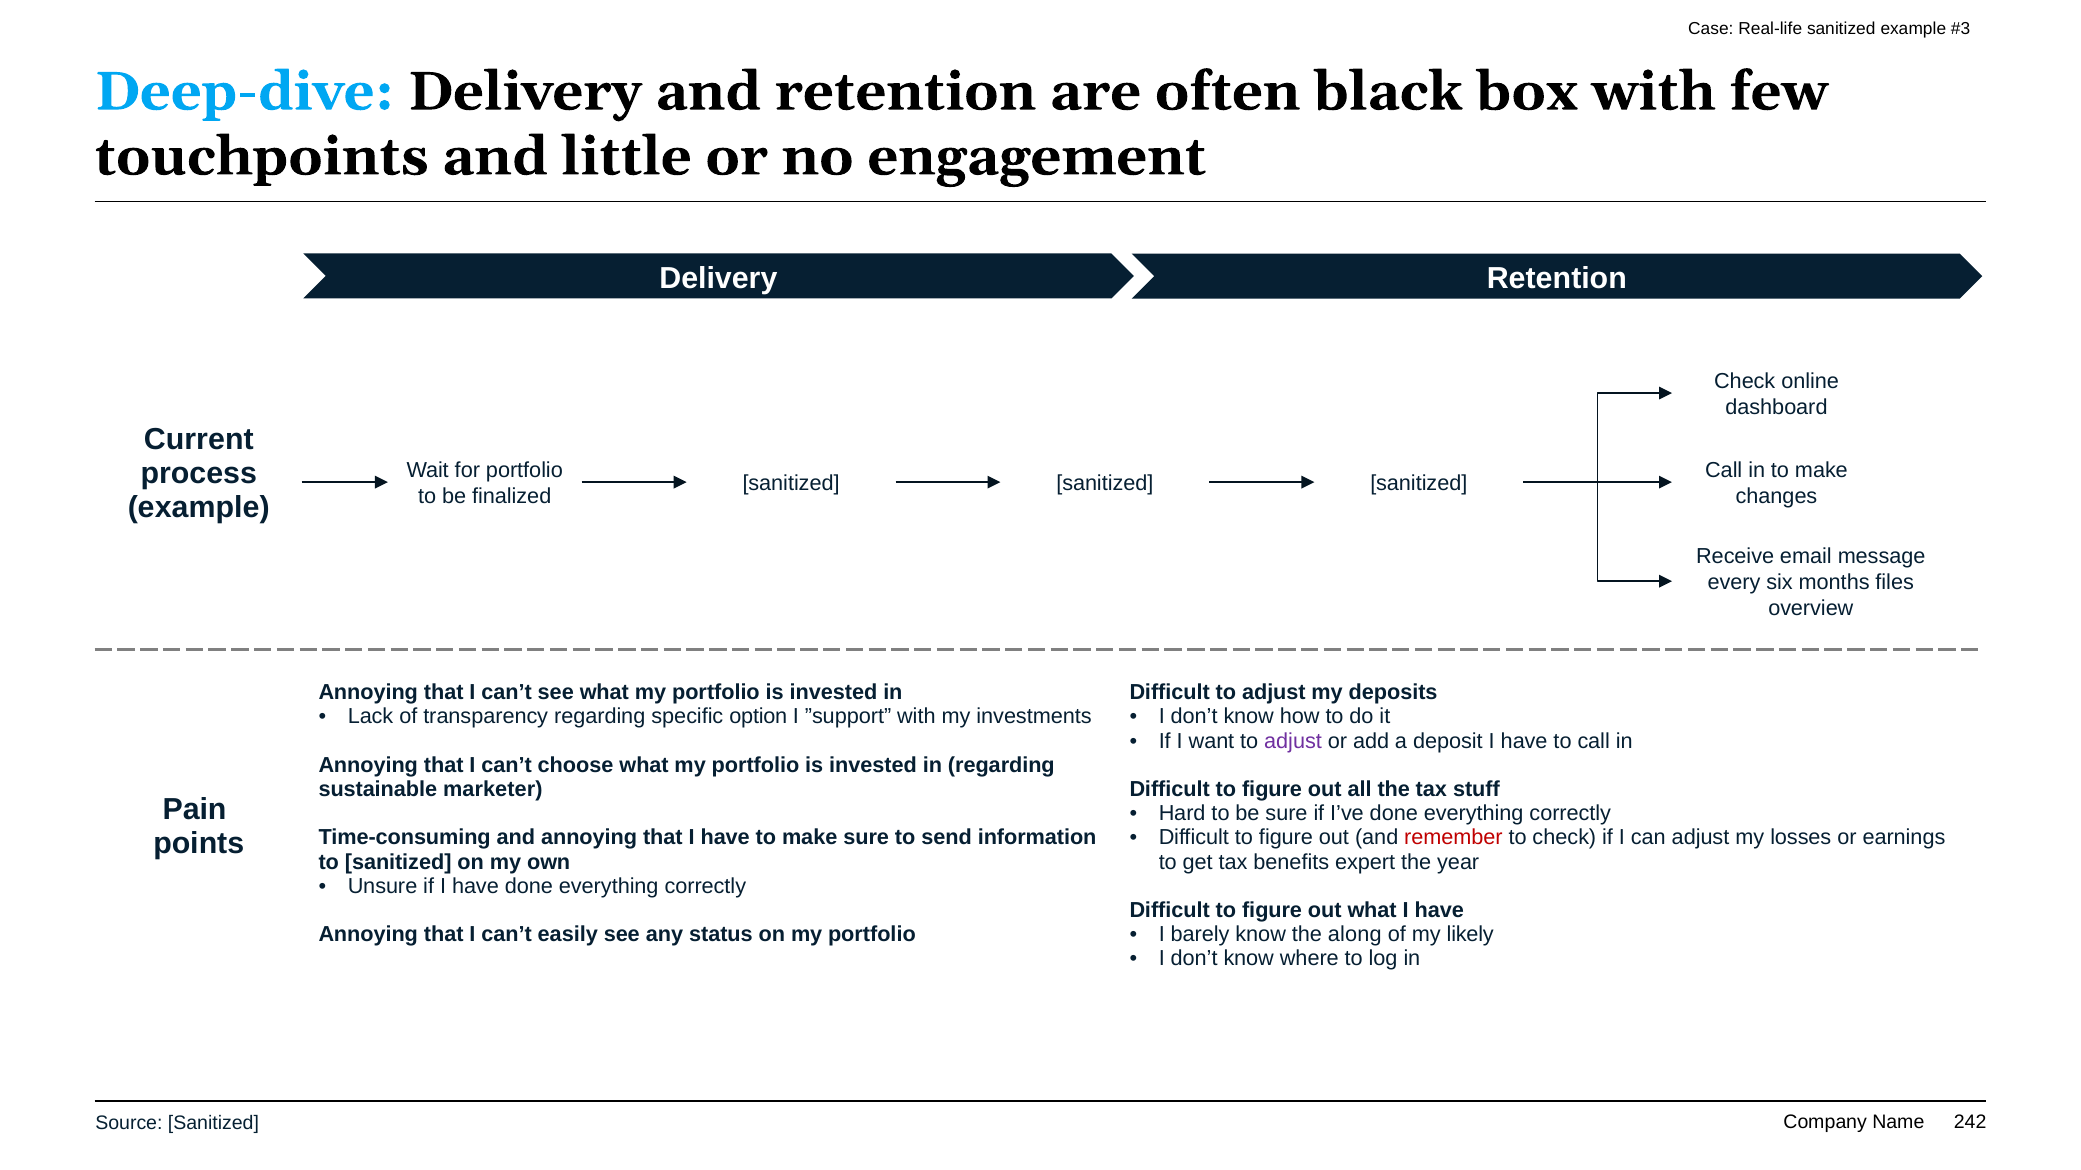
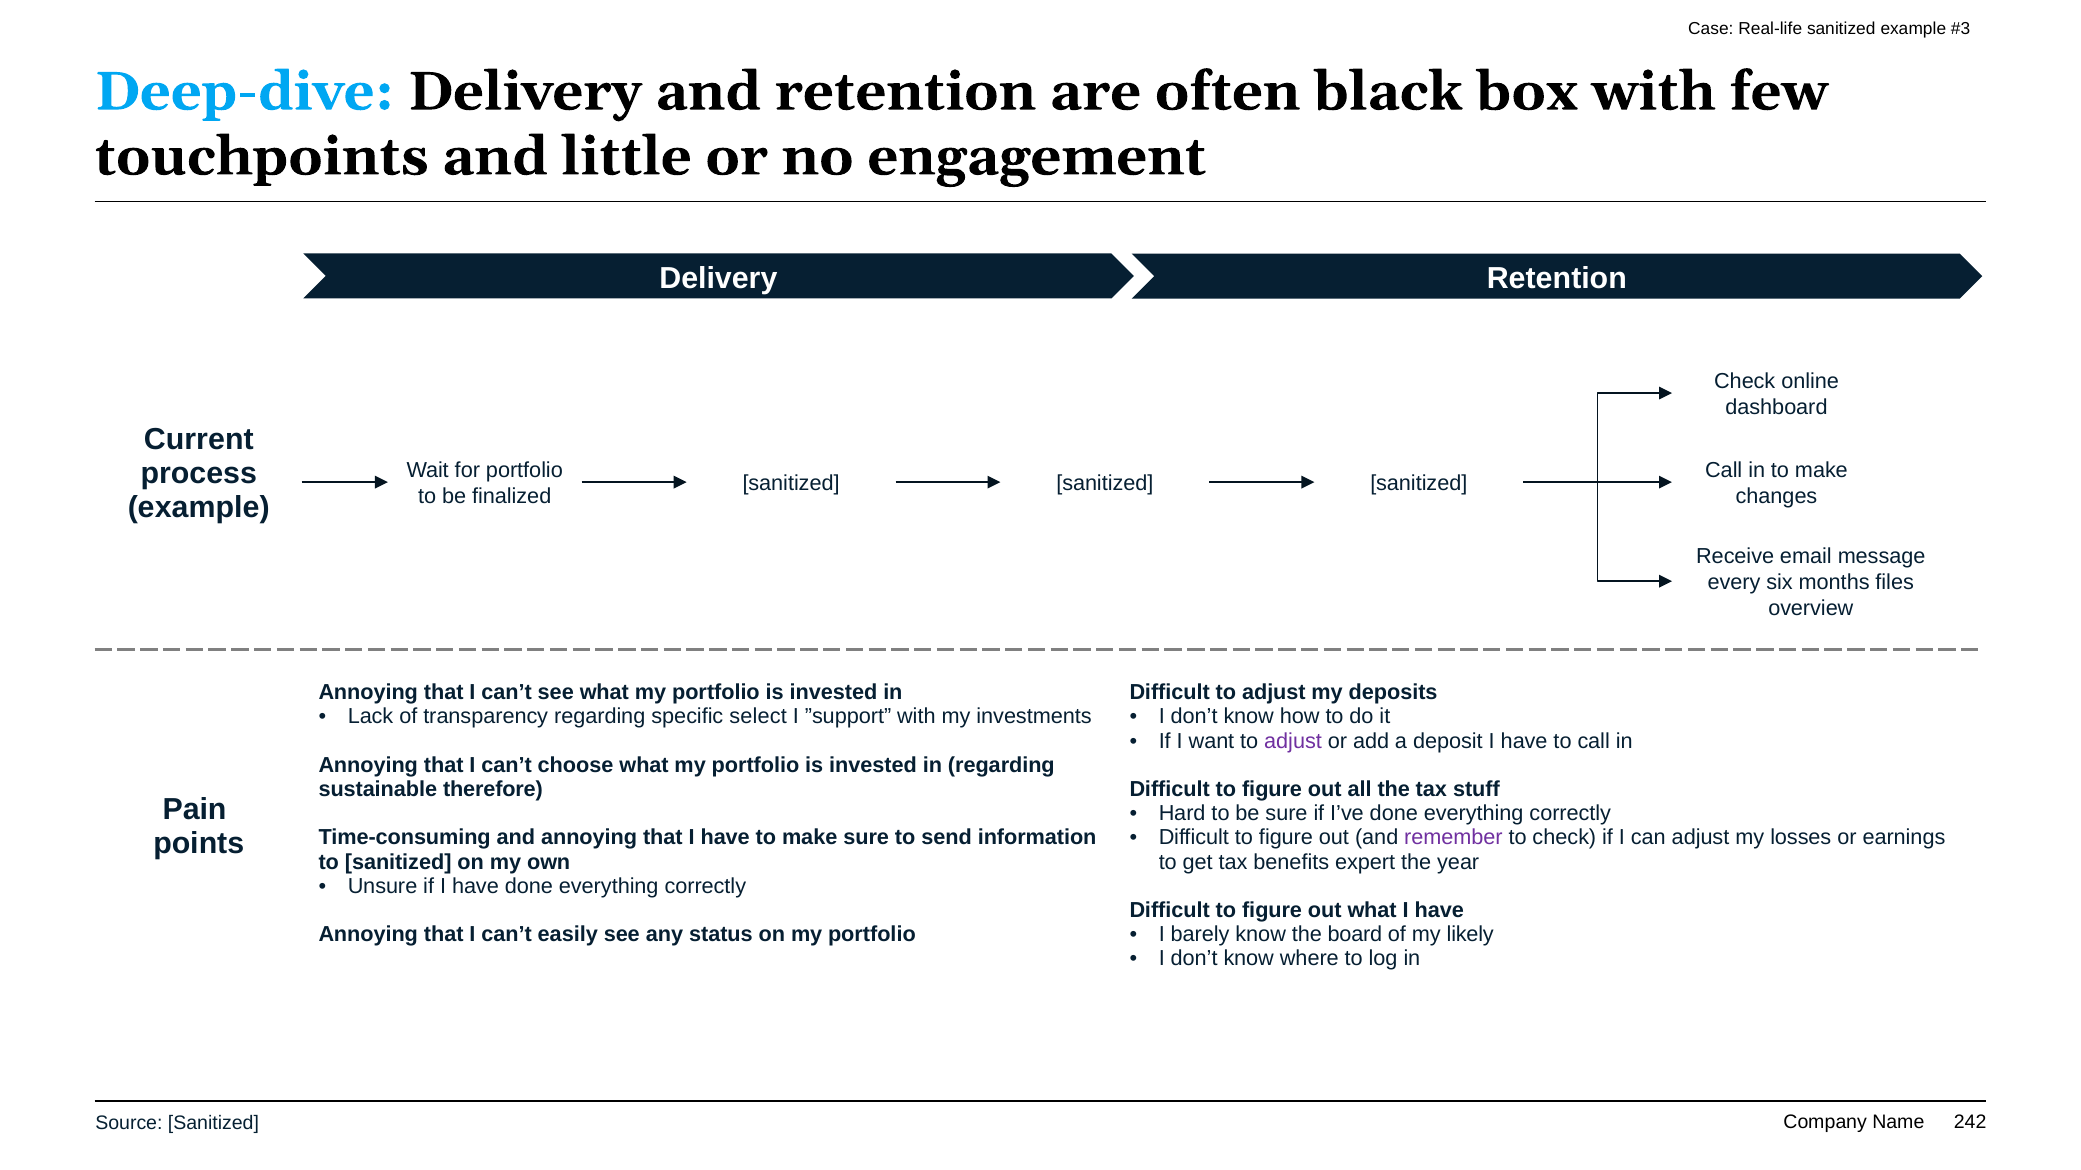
option: option -> select
marketer: marketer -> therefore
remember colour: red -> purple
along: along -> board
